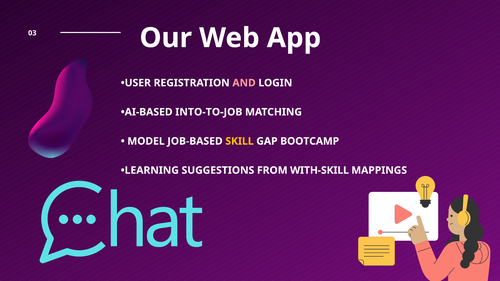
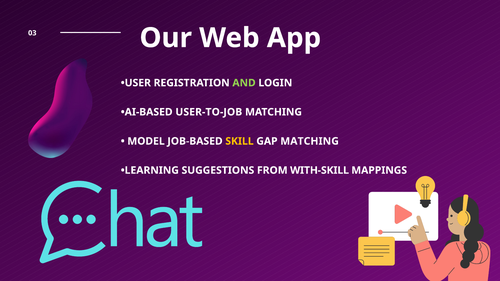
AND colour: pink -> light green
INTO-TO-JOB: INTO-TO-JOB -> USER-TO-JOB
GAP BOOTCAMP: BOOTCAMP -> MATCHING
